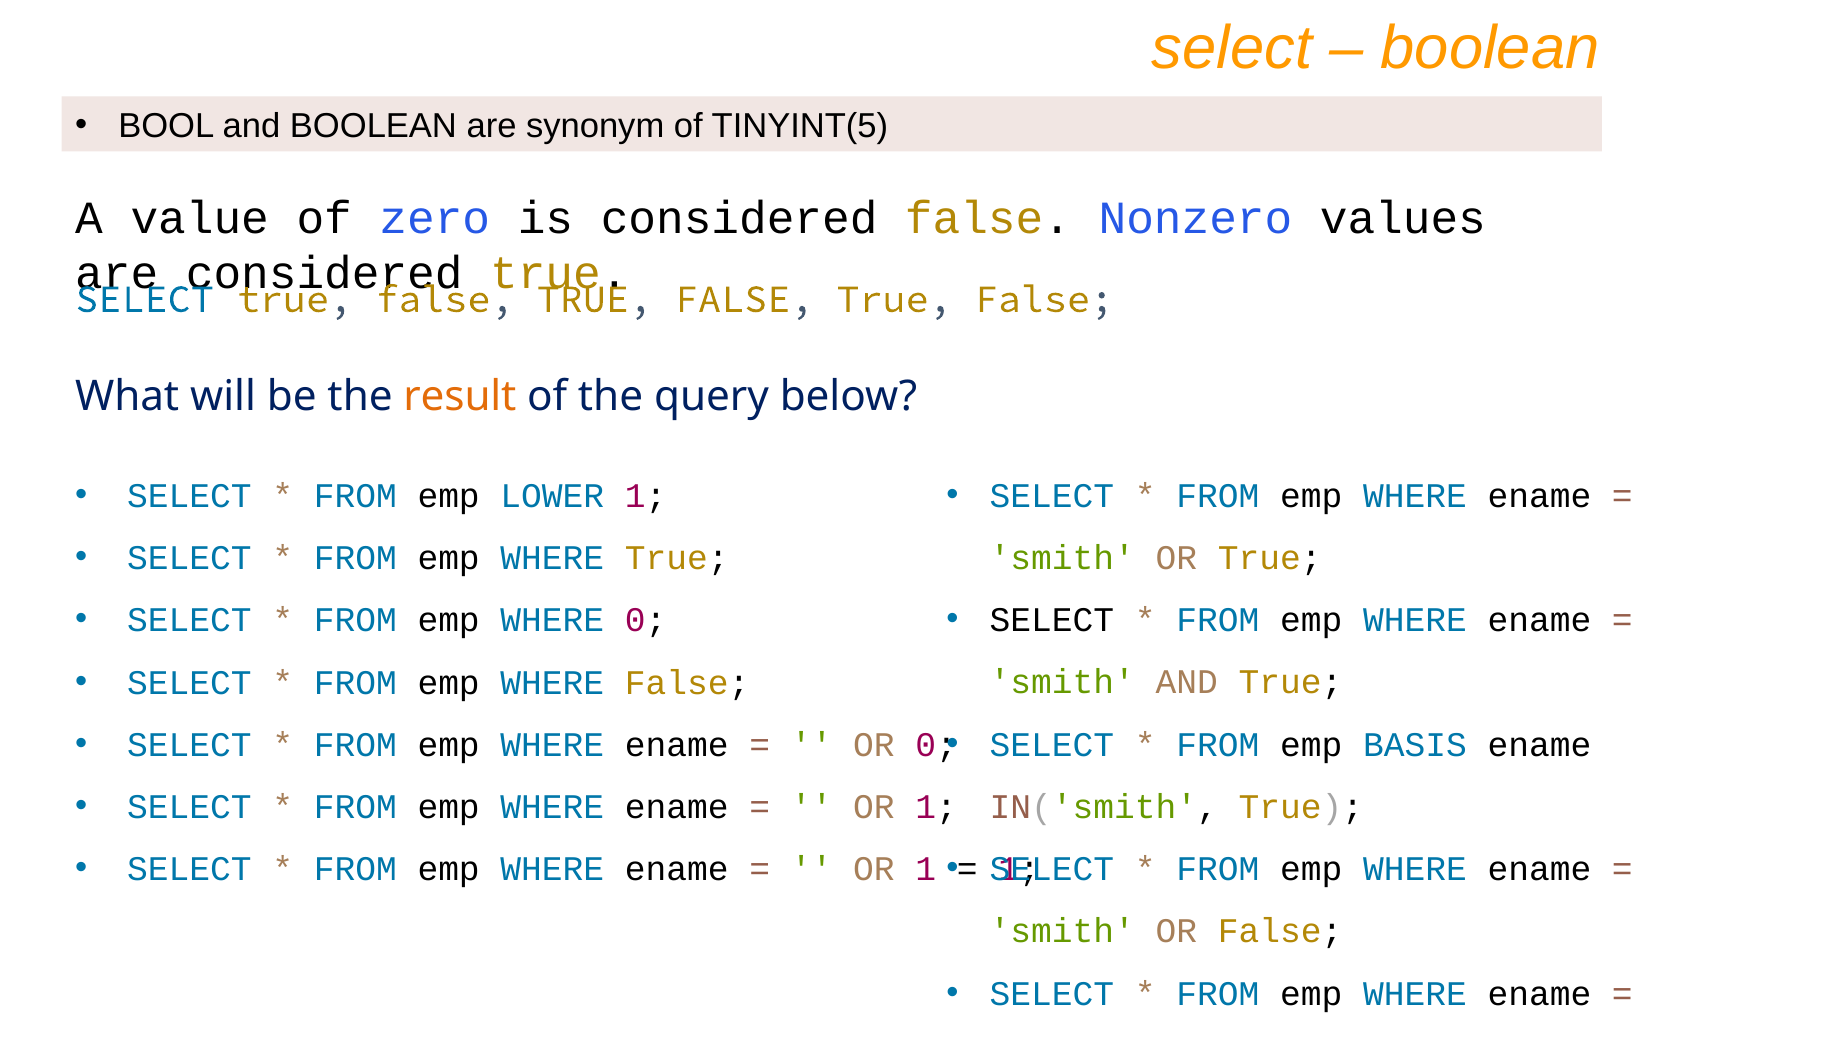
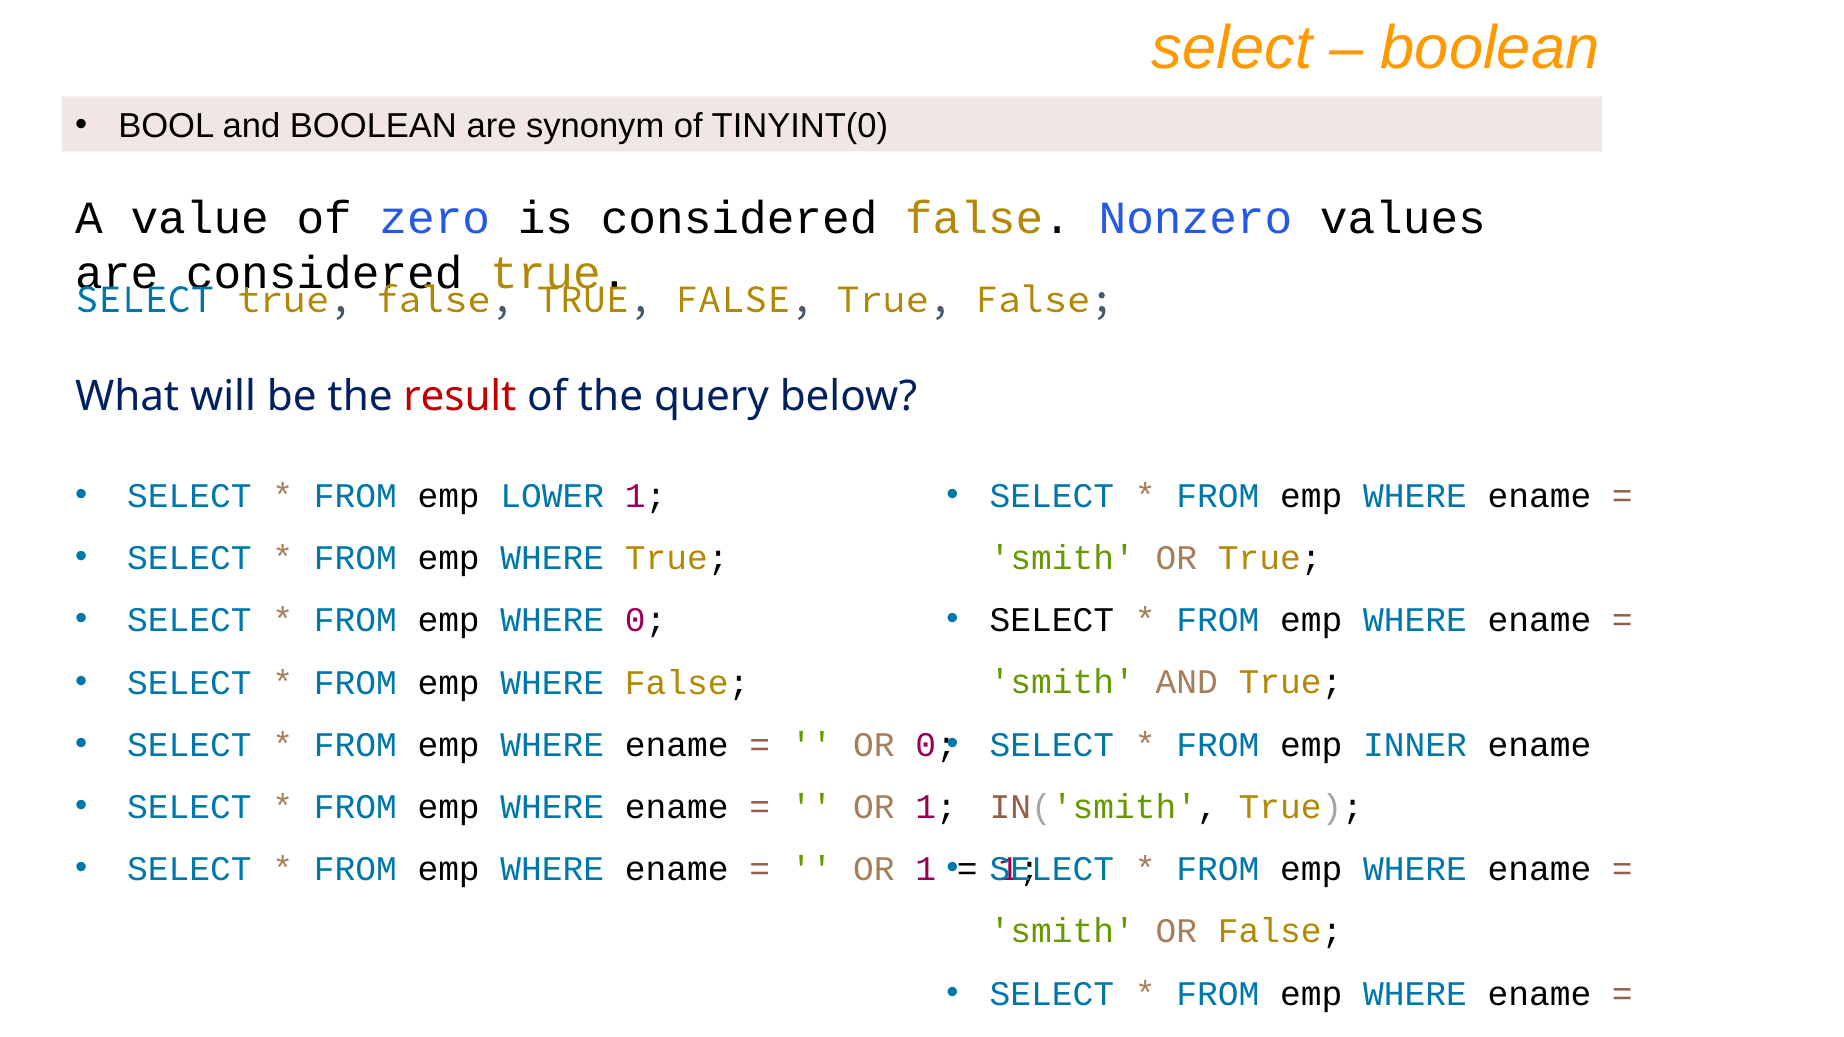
TINYINT(5: TINYINT(5 -> TINYINT(0
result colour: orange -> red
BASIS: BASIS -> INNER
